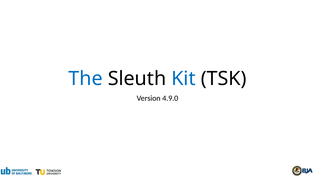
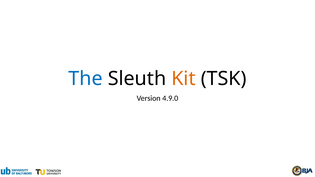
Kit colour: blue -> orange
